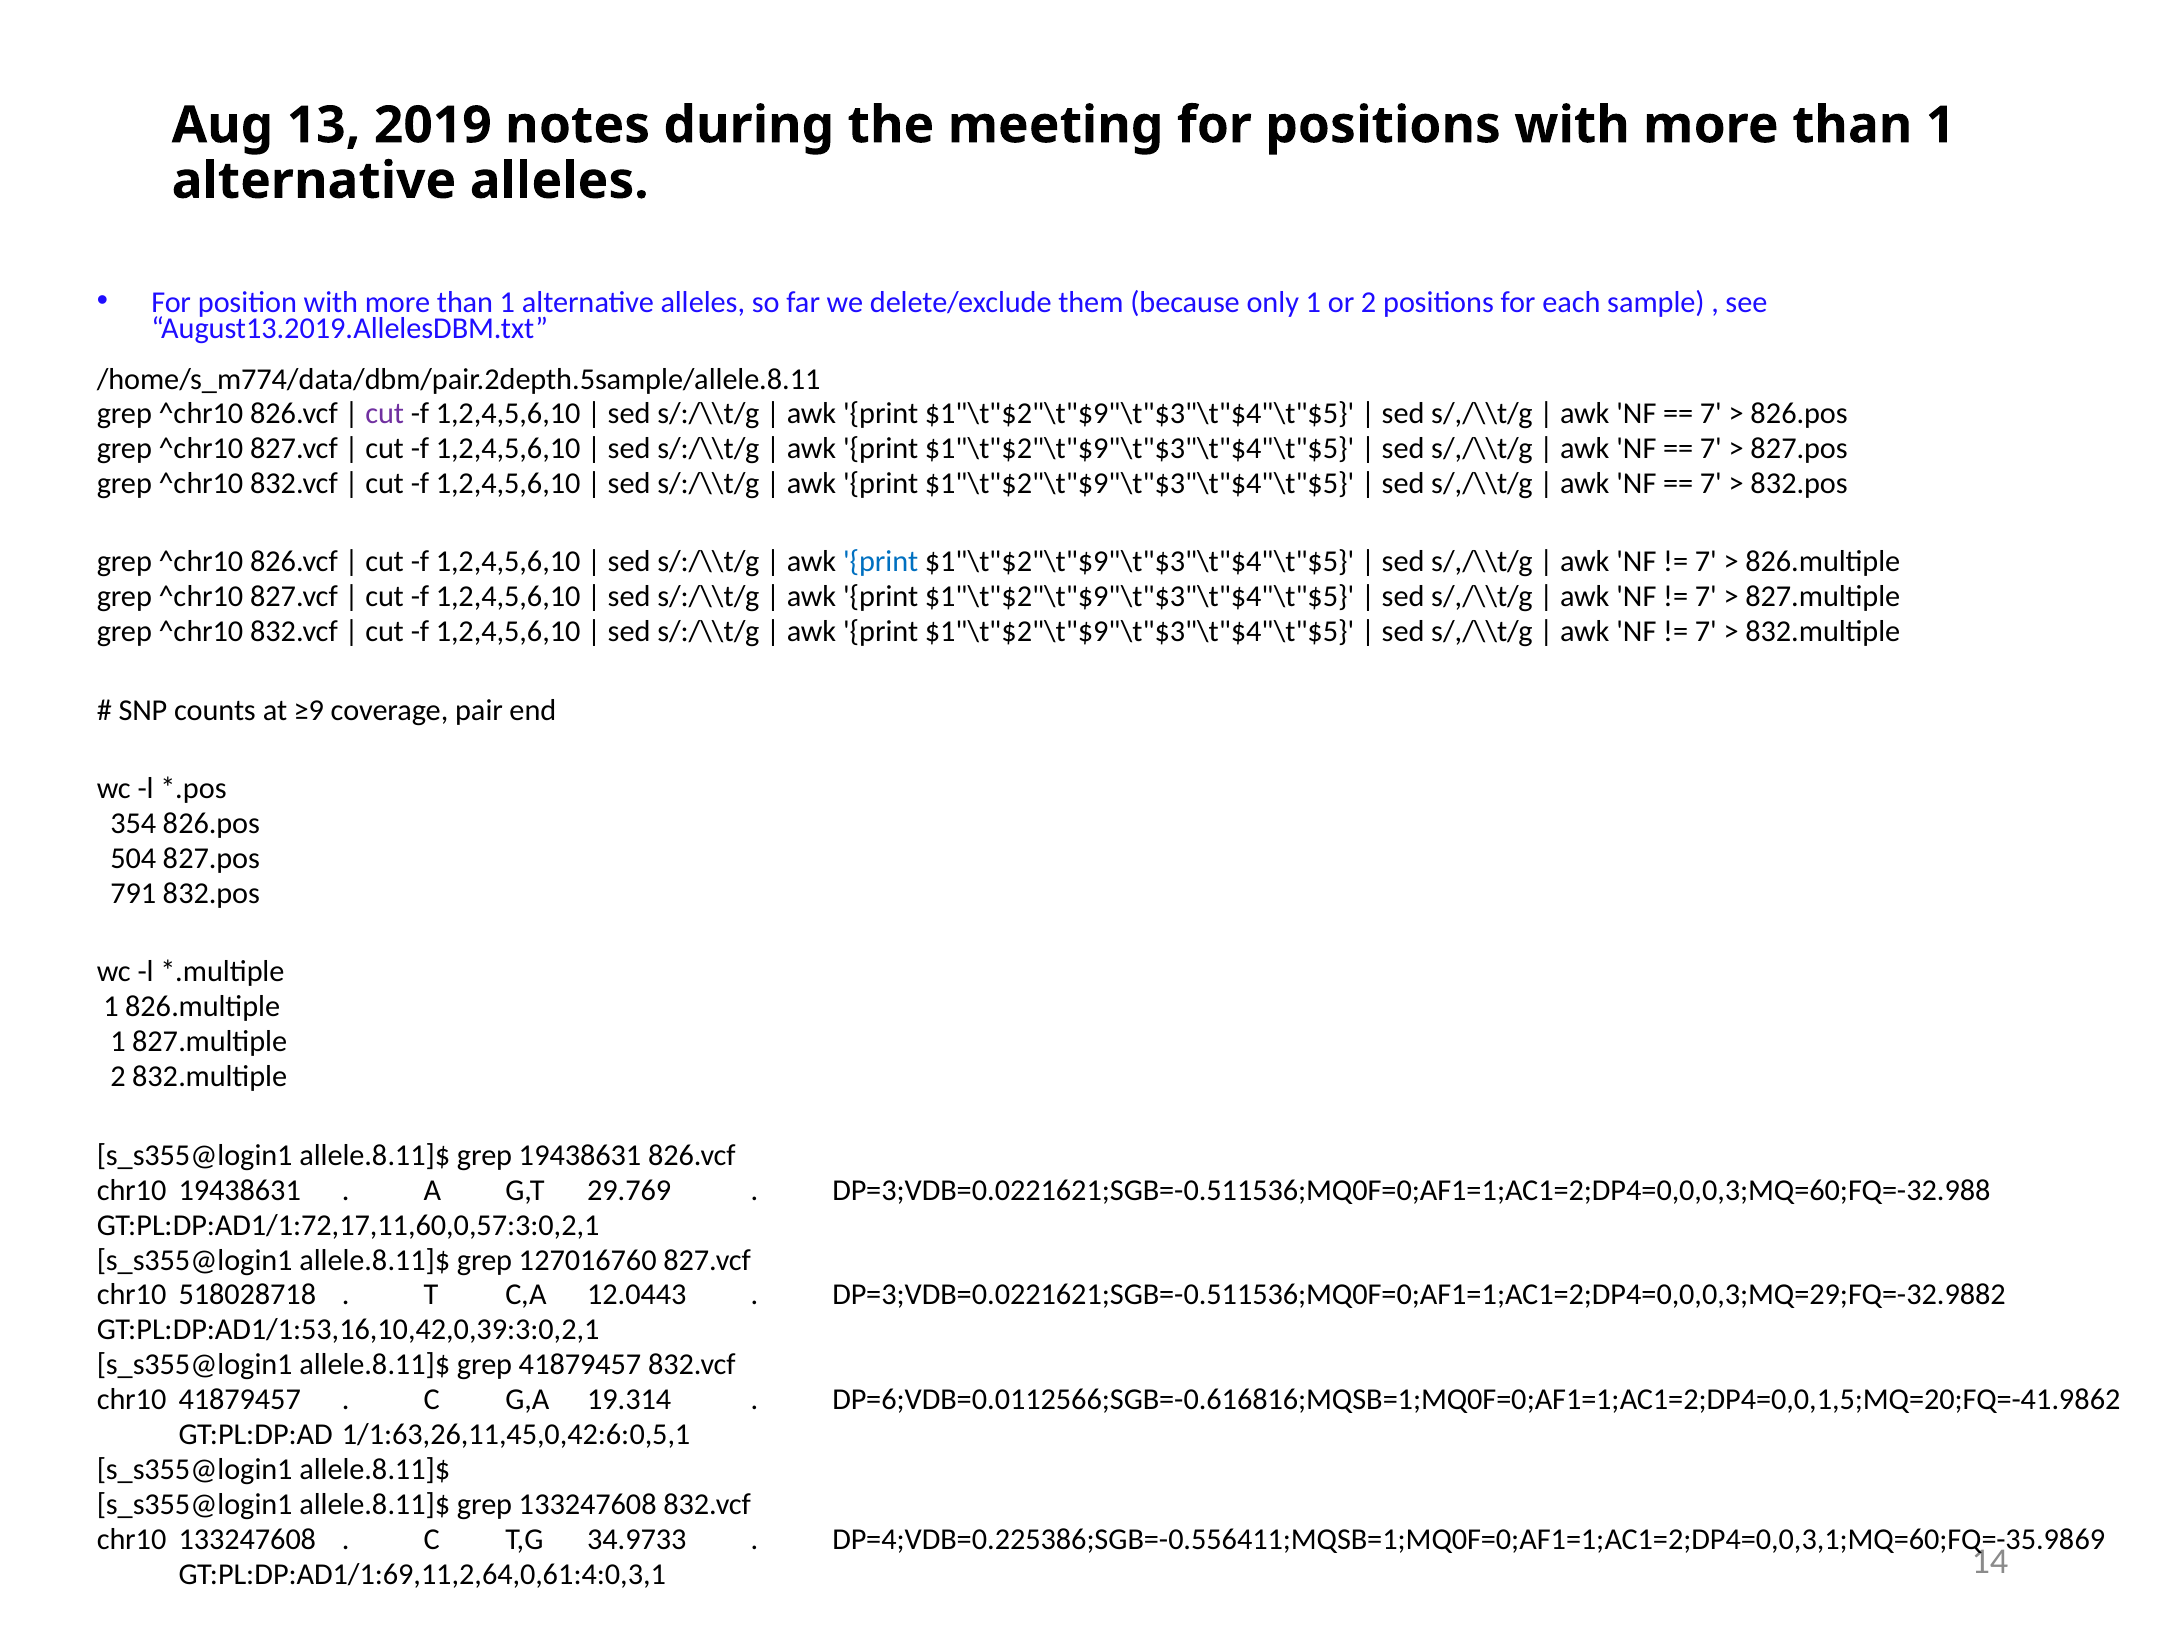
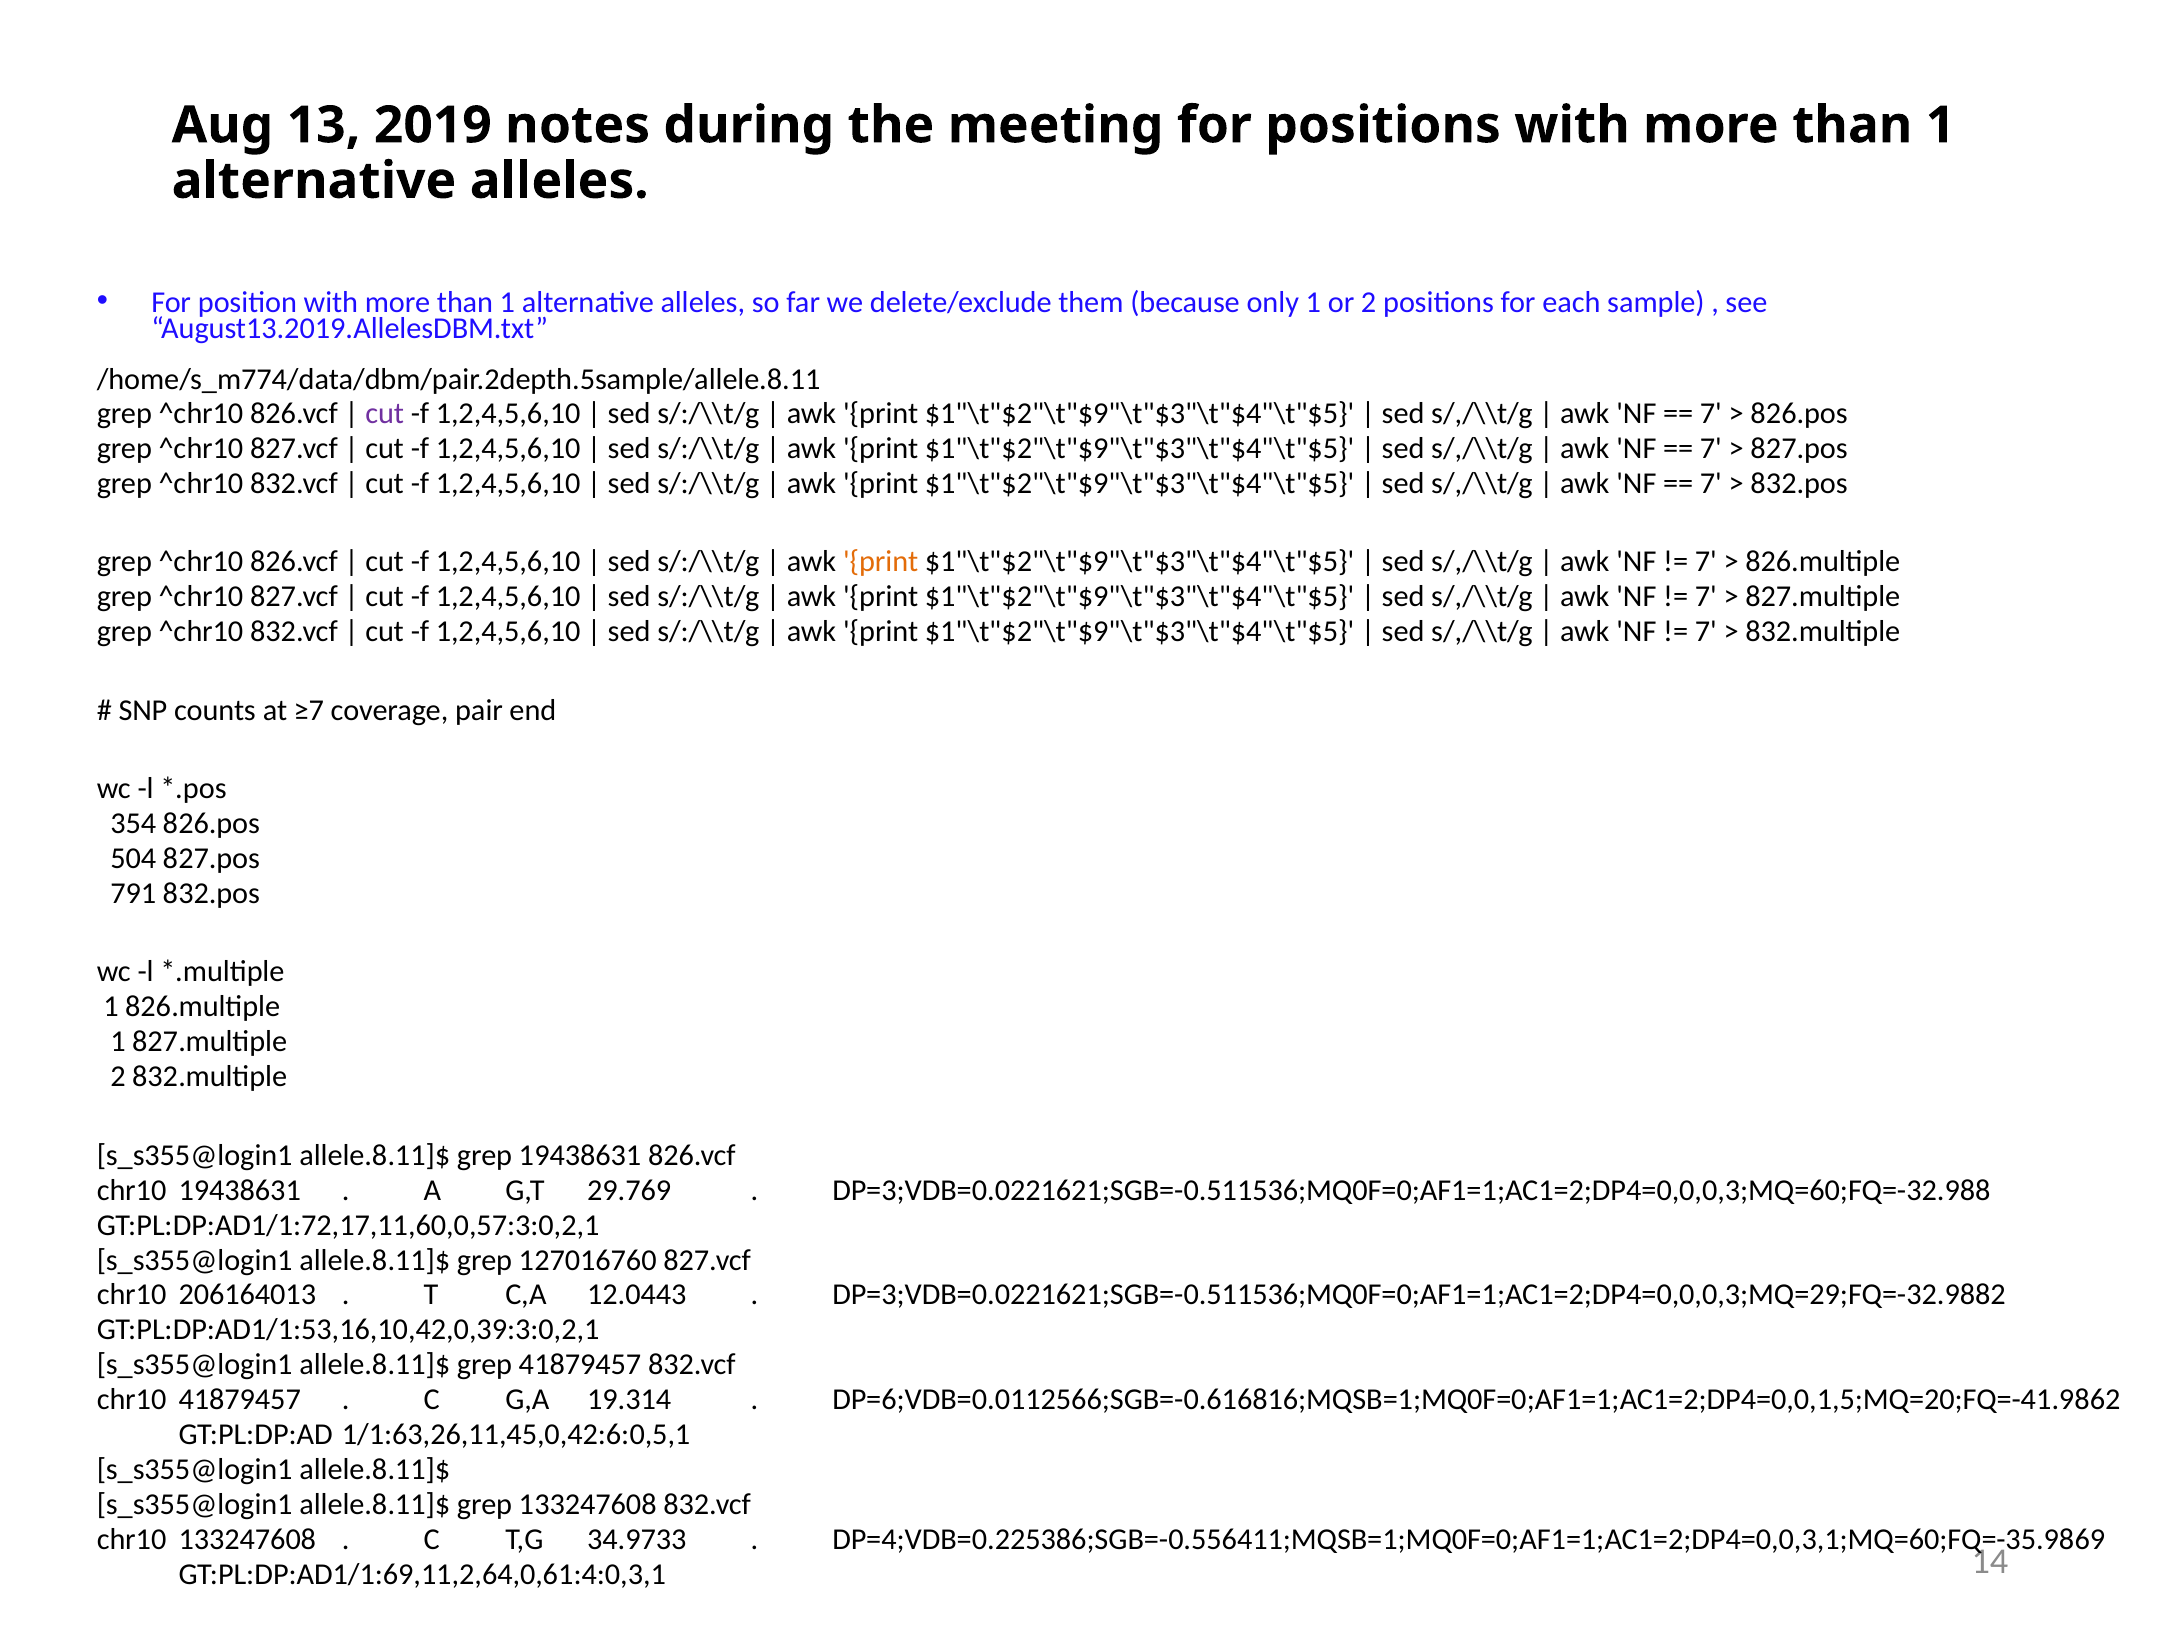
print at (881, 562) colour: blue -> orange
≥9: ≥9 -> ≥7
518028718: 518028718 -> 206164013
